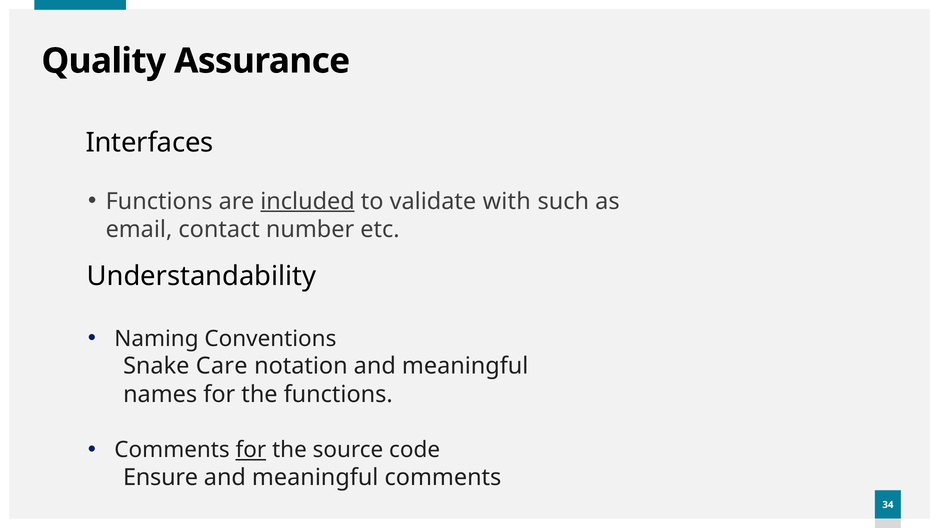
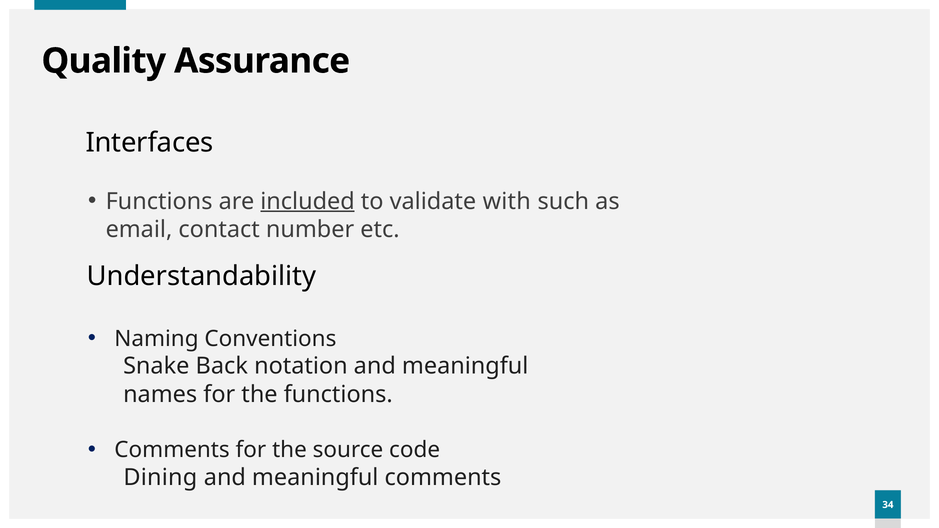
Care: Care -> Back
for at (251, 450) underline: present -> none
Ensure: Ensure -> Dining
